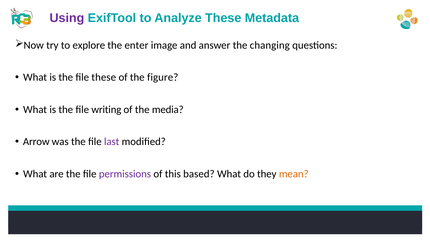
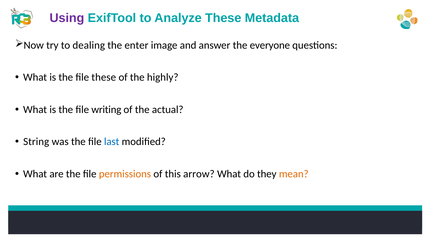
explore: explore -> dealing
changing: changing -> everyone
figure: figure -> highly
media: media -> actual
Arrow: Arrow -> String
last colour: purple -> blue
permissions colour: purple -> orange
based: based -> arrow
